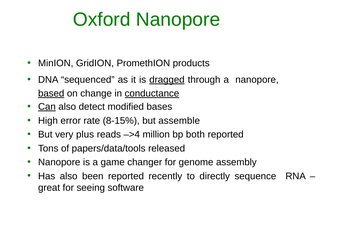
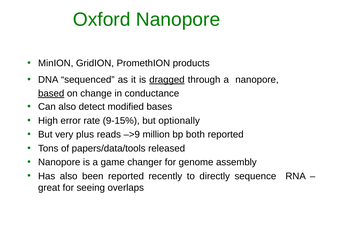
conductance underline: present -> none
Can underline: present -> none
8-15%: 8-15% -> 9-15%
assemble: assemble -> optionally
–>4: –>4 -> –>9
software: software -> overlaps
